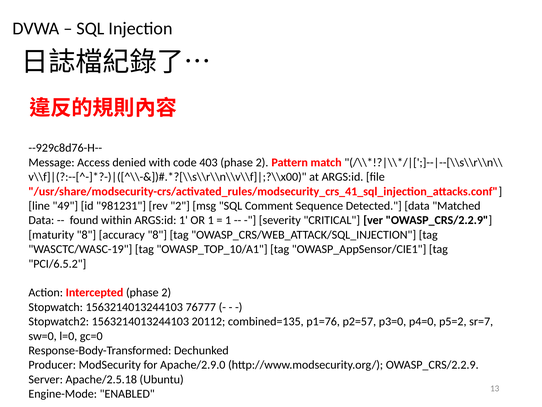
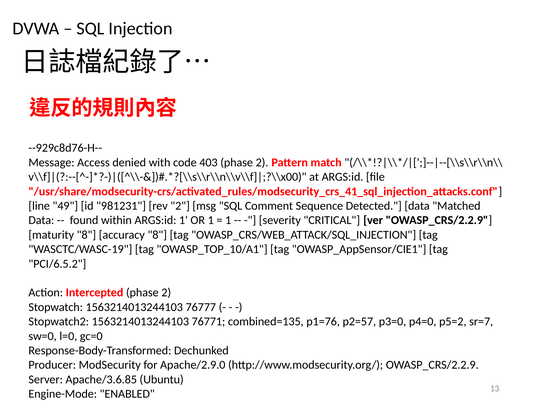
20112: 20112 -> 76771
Apache/2.5.18: Apache/2.5.18 -> Apache/3.6.85
